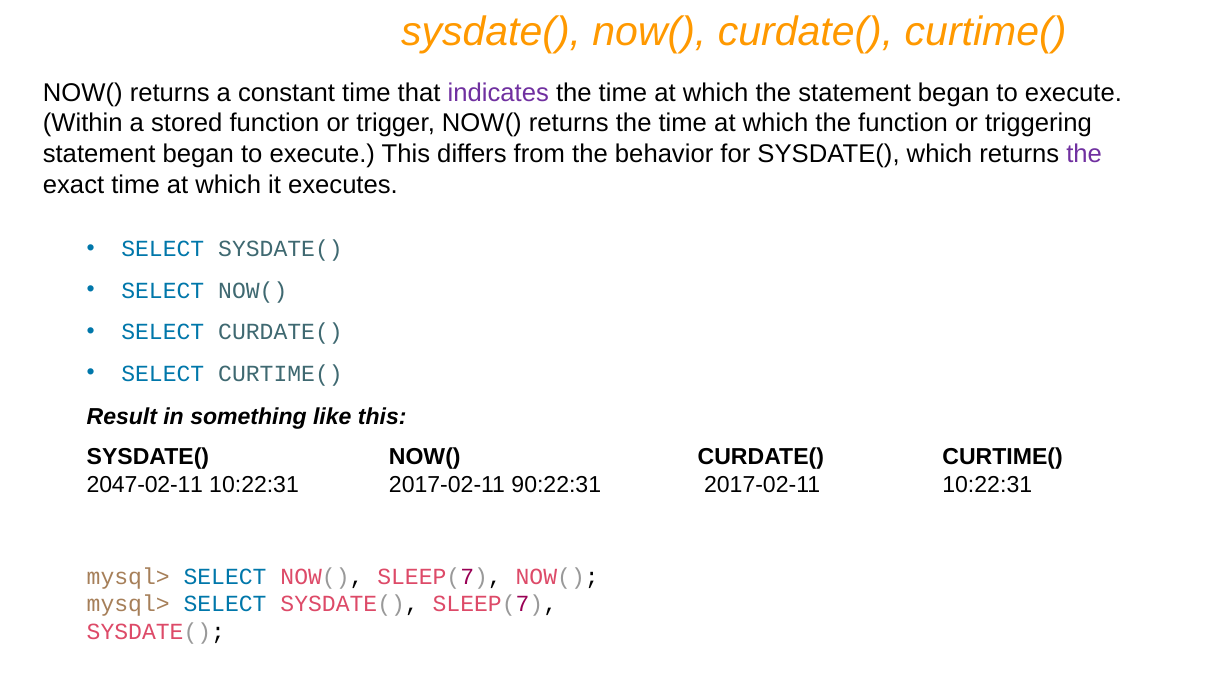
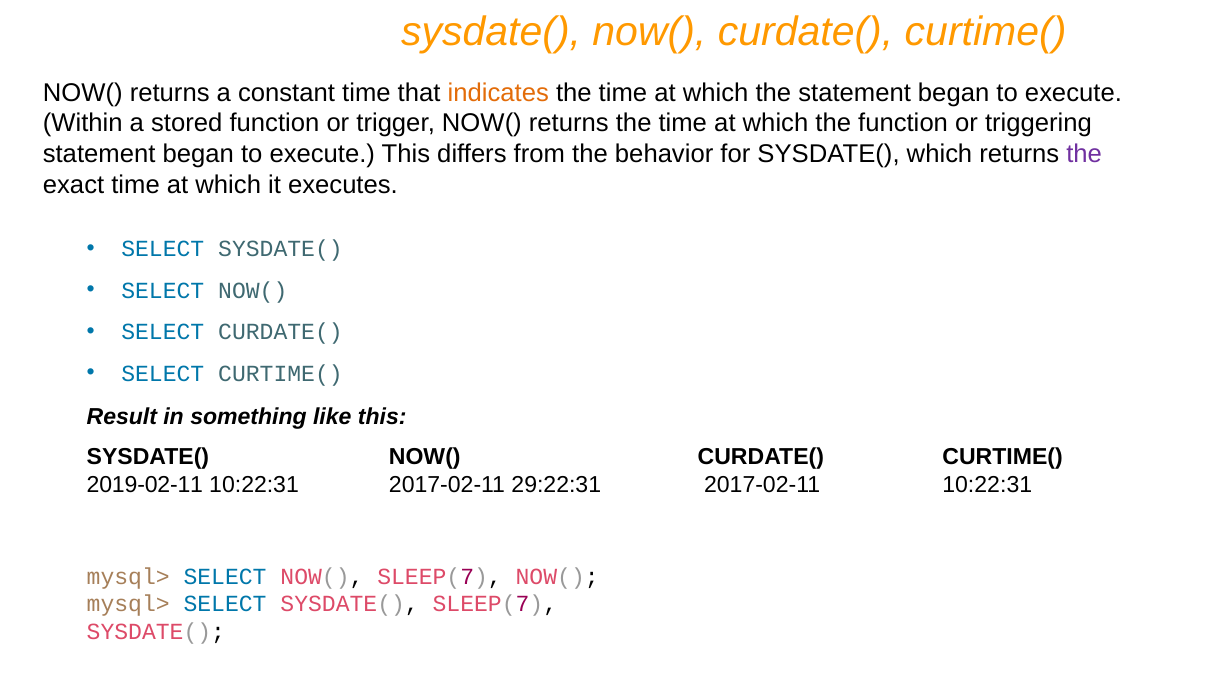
indicates colour: purple -> orange
2047-02-11: 2047-02-11 -> 2019-02-11
90:22:31: 90:22:31 -> 29:22:31
